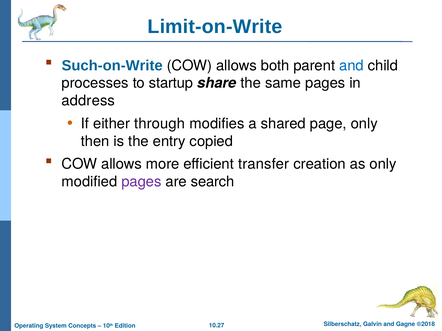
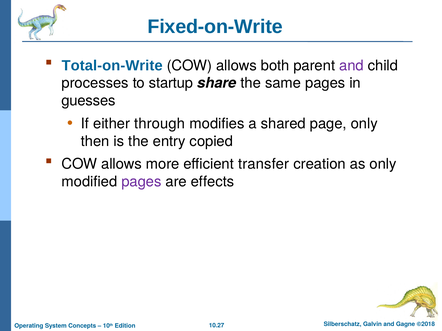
Limit-on-Write: Limit-on-Write -> Fixed-on-Write
Such-on-Write: Such-on-Write -> Total-on-Write
and at (351, 66) colour: blue -> purple
address: address -> guesses
search: search -> effects
